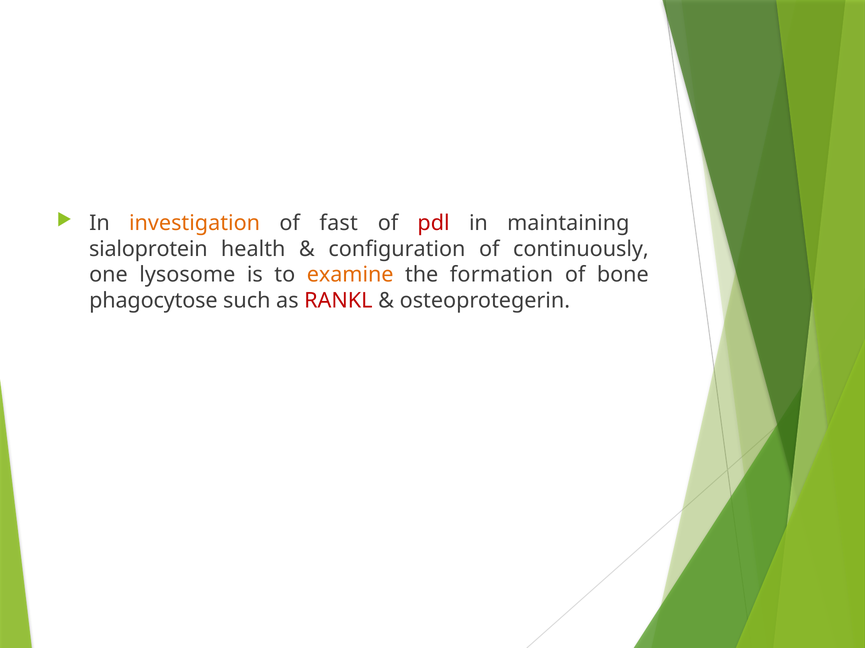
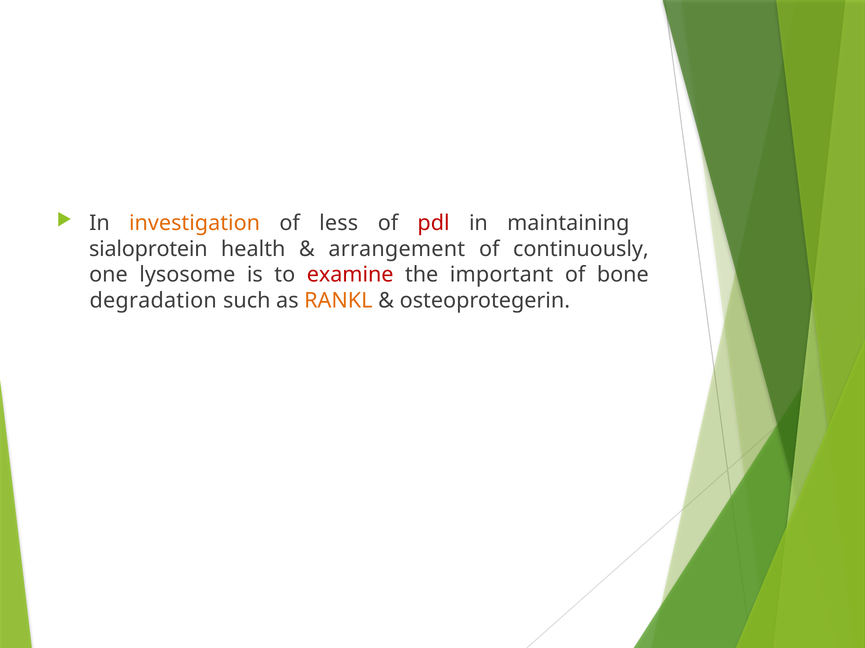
fast: fast -> less
configuration: configuration -> arrangement
examine colour: orange -> red
formation: formation -> important
phagocytose: phagocytose -> degradation
RANKL colour: red -> orange
